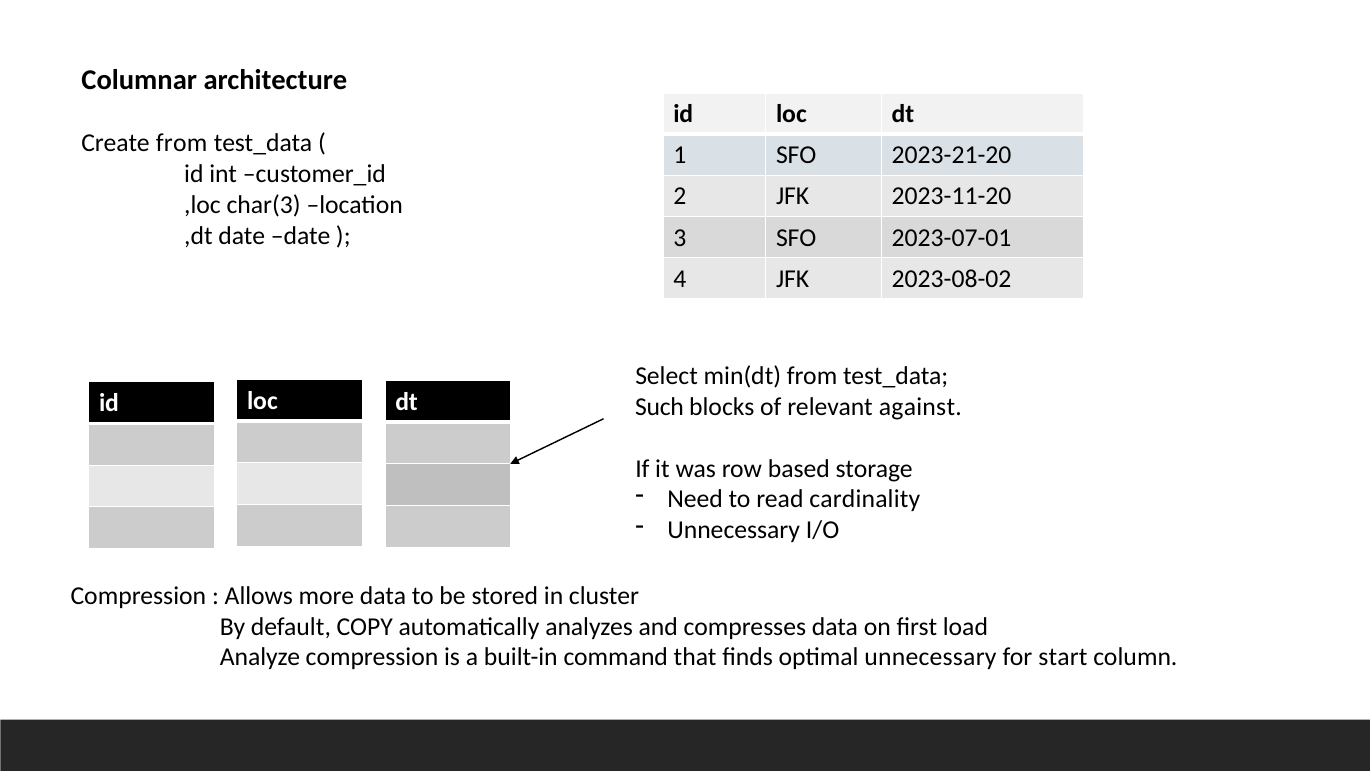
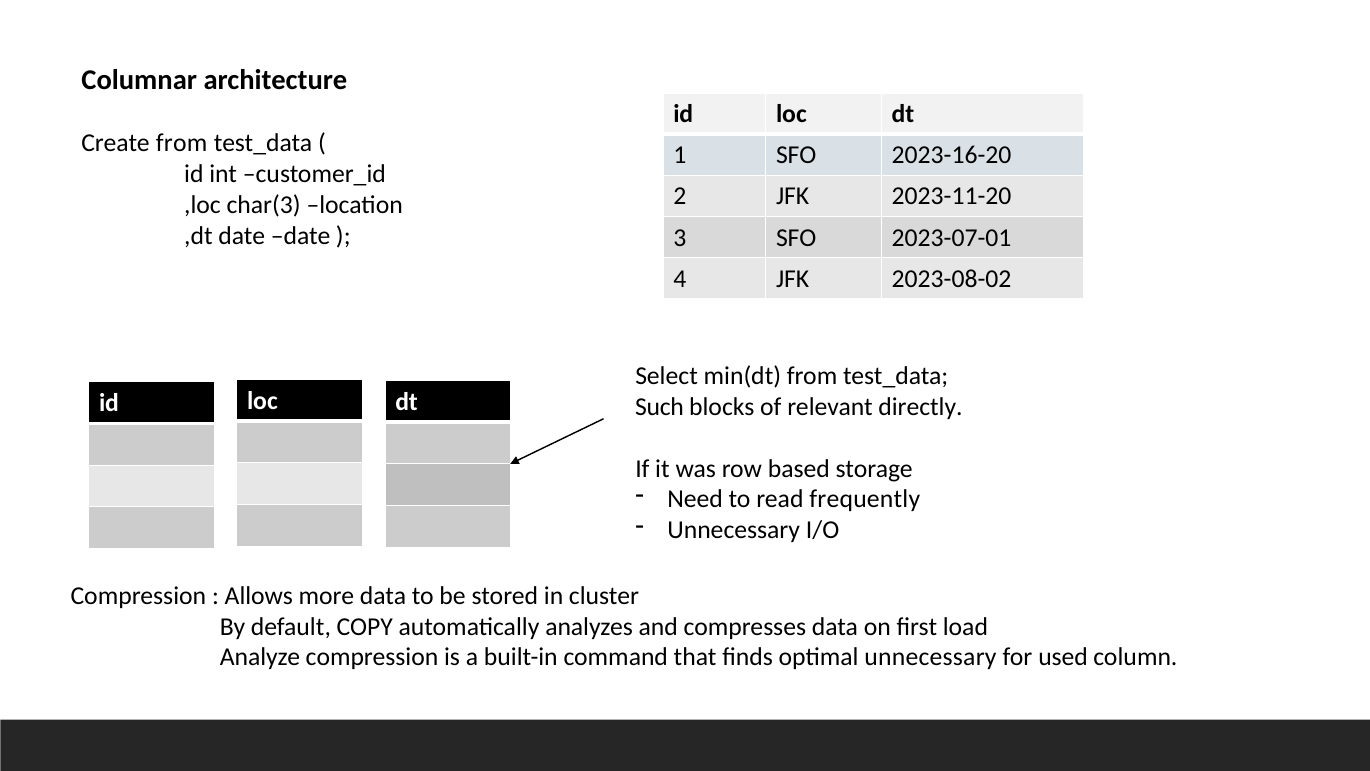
2023-21-20: 2023-21-20 -> 2023-16-20
against: against -> directly
cardinality: cardinality -> frequently
start: start -> used
